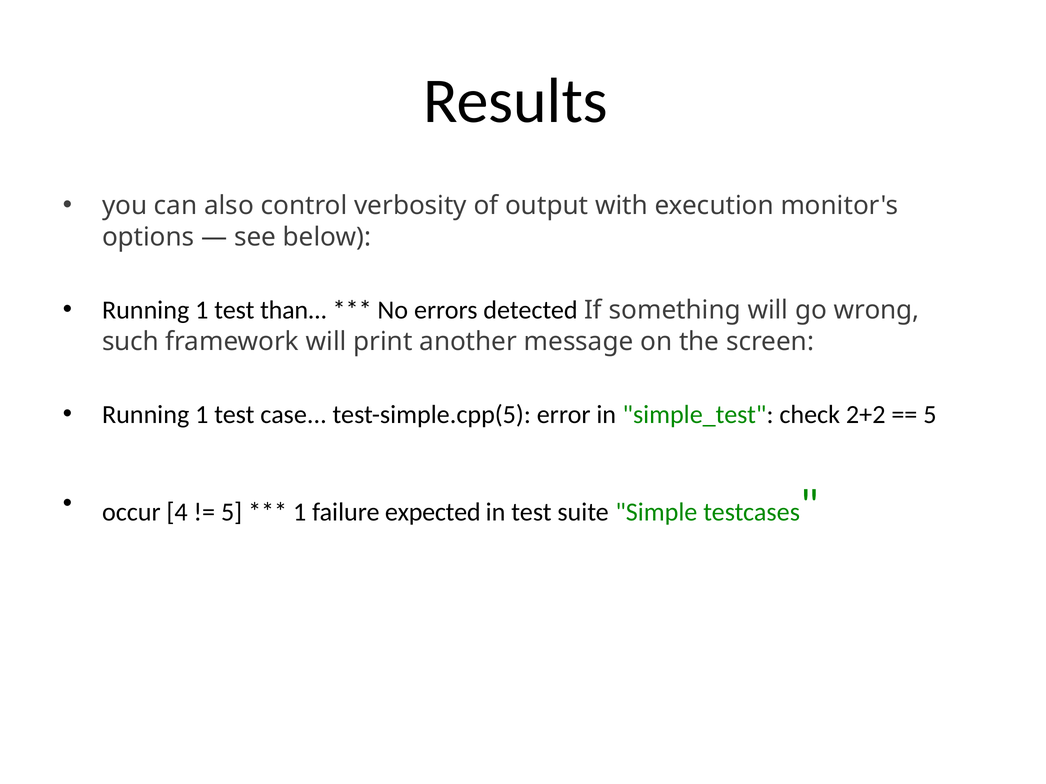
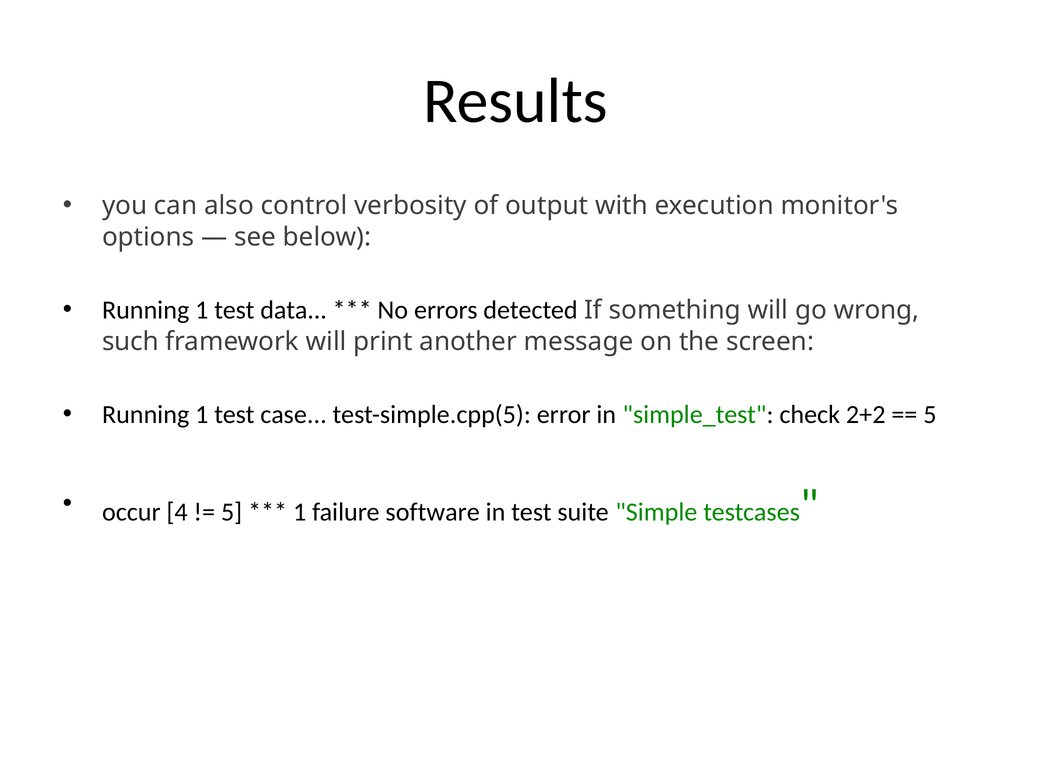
than: than -> data
expected: expected -> software
